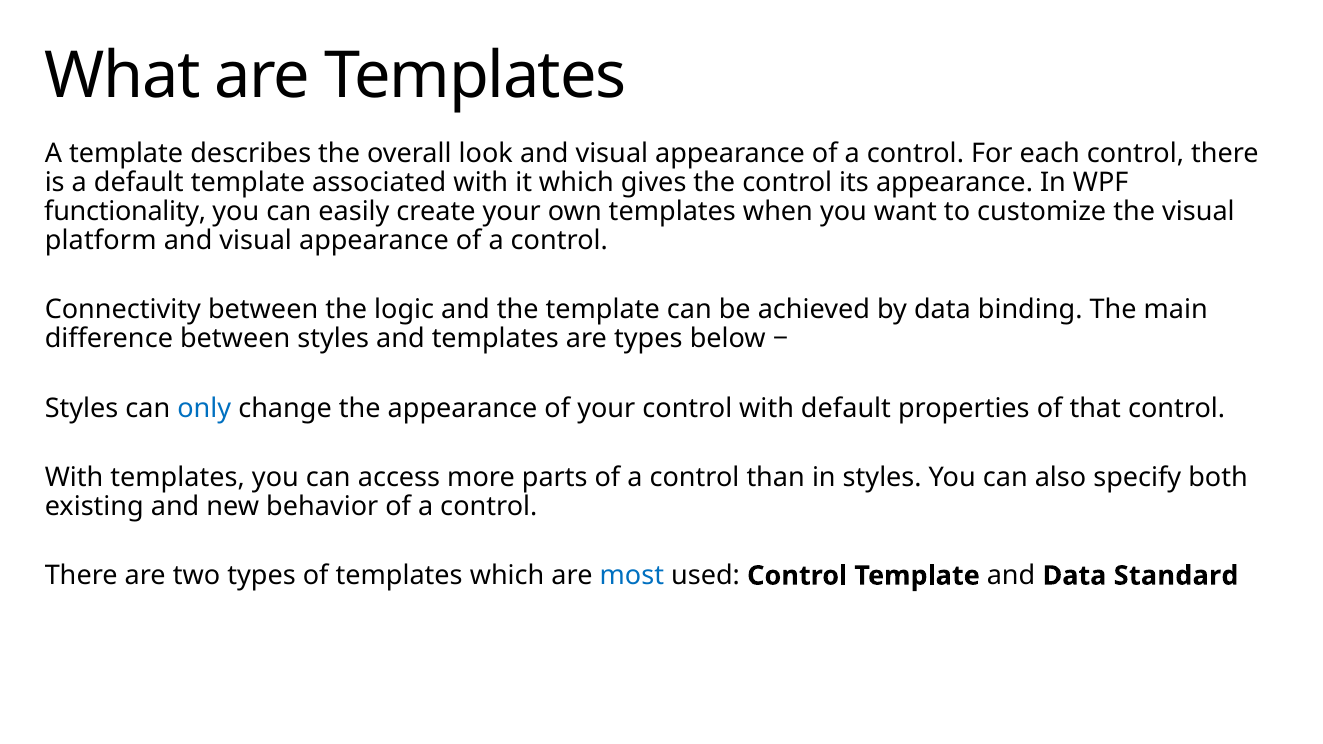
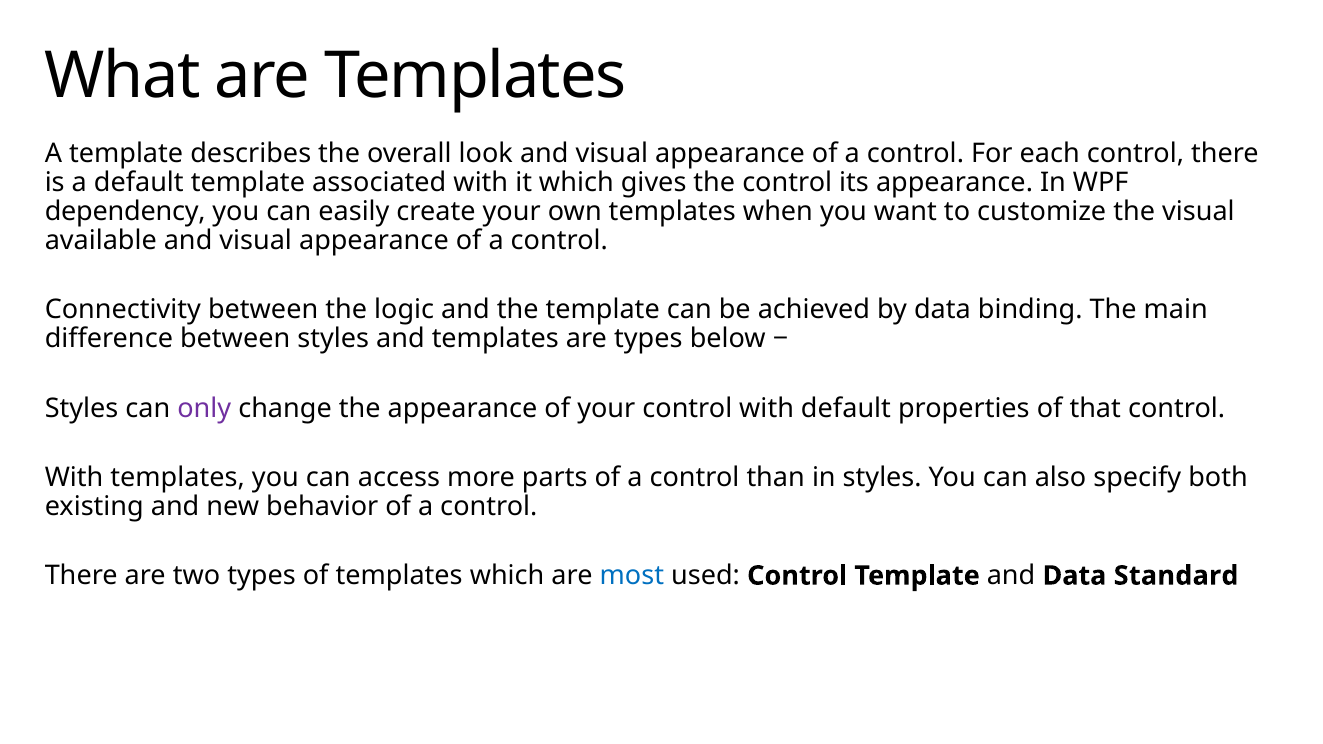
functionality: functionality -> dependency
platform: platform -> available
only colour: blue -> purple
